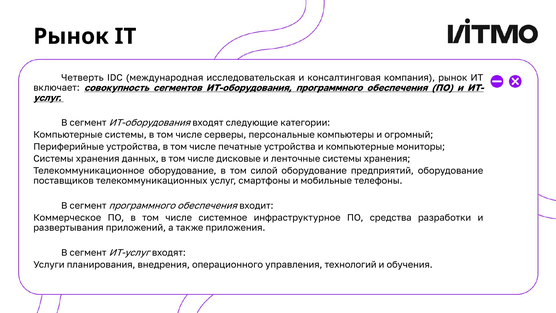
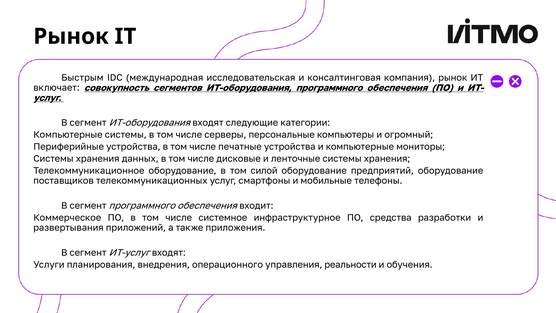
Четверть: Четверть -> Быстрым
технологий: технологий -> реальности
